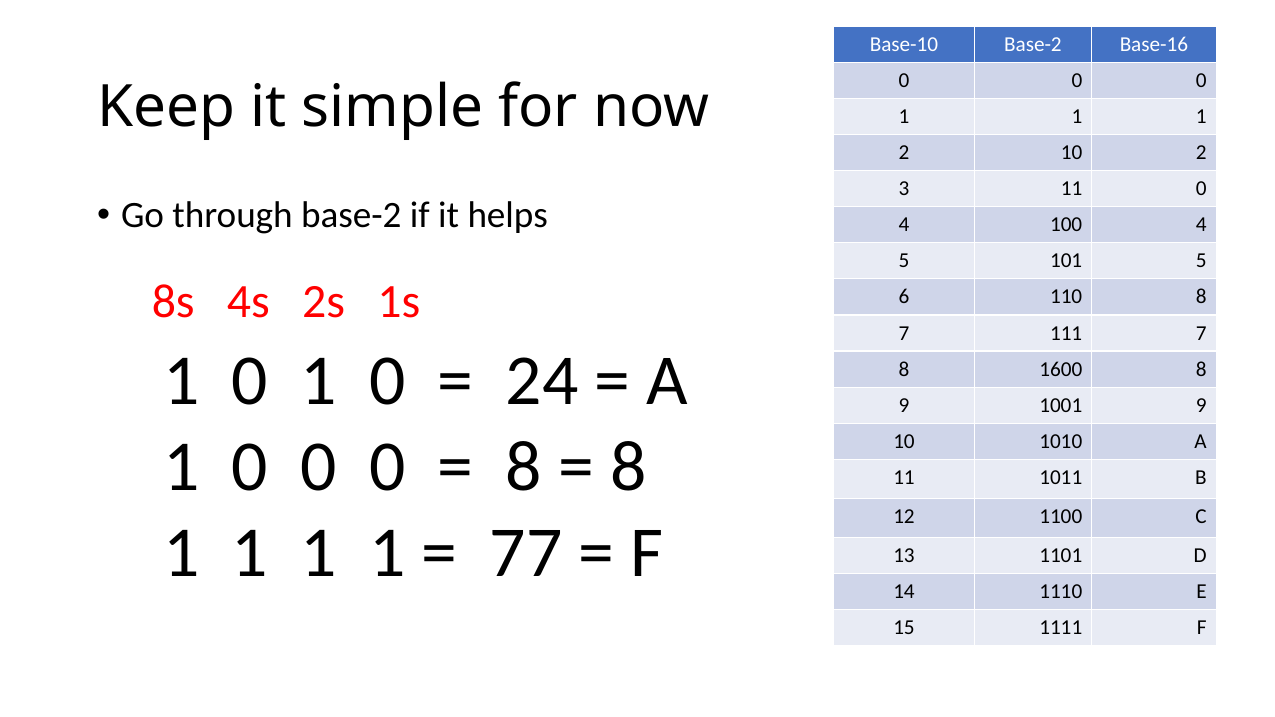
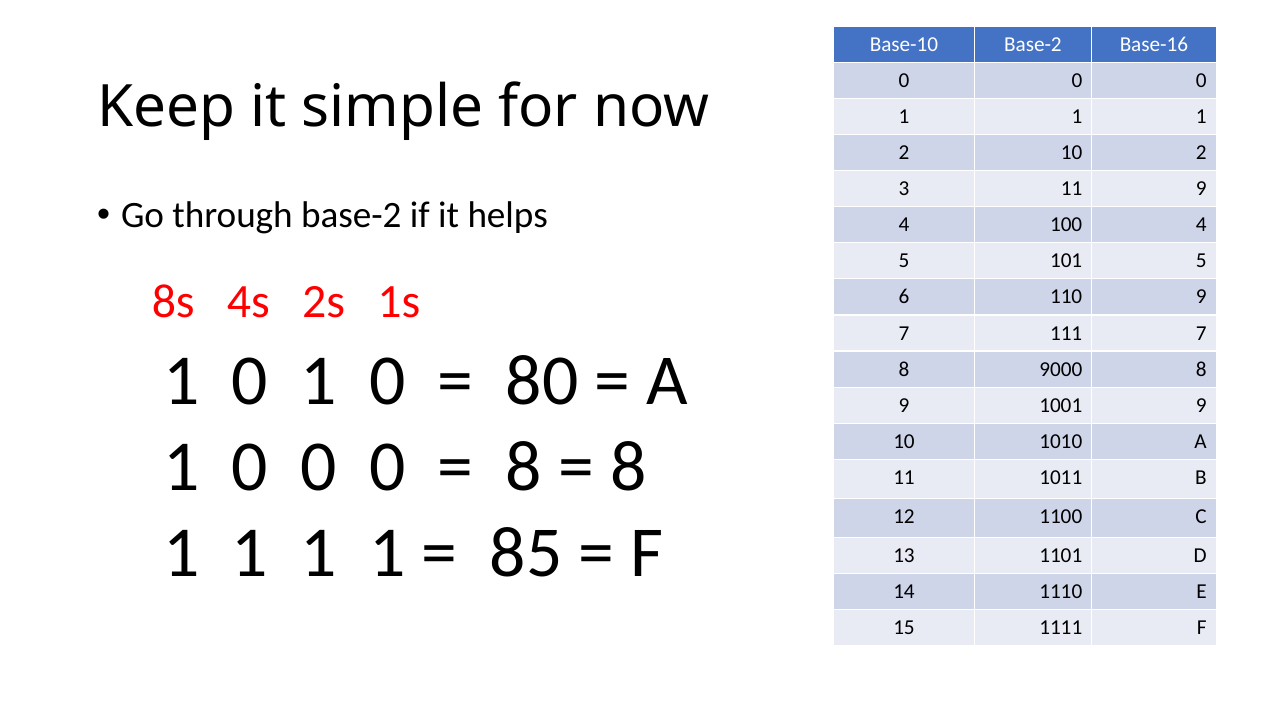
11 0: 0 -> 9
110 8: 8 -> 9
24: 24 -> 80
1600: 1600 -> 9000
77: 77 -> 85
